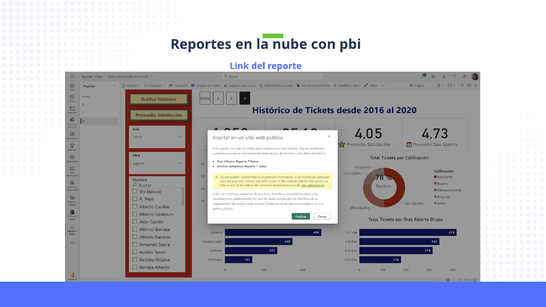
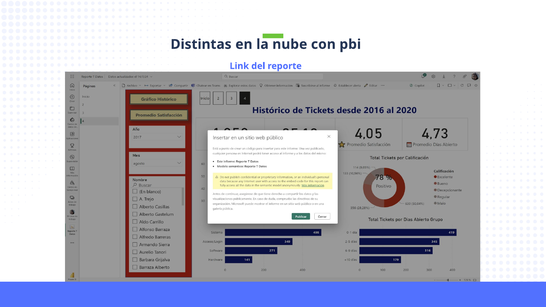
Reportes: Reportes -> Distintas
